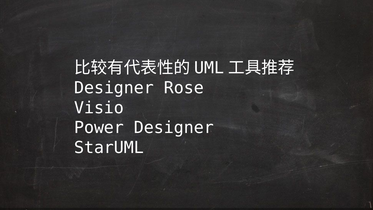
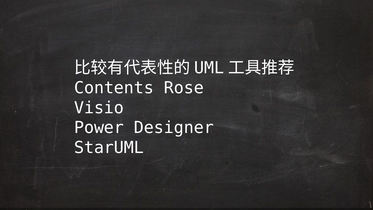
Designer at (114, 88): Designer -> Contents
